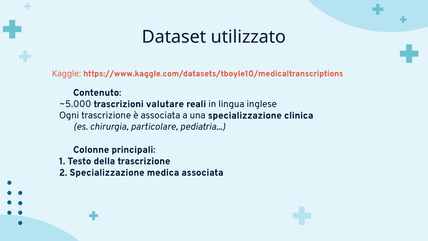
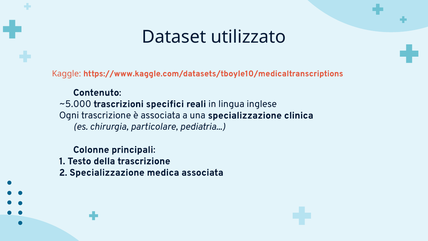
valutare: valutare -> specifici
